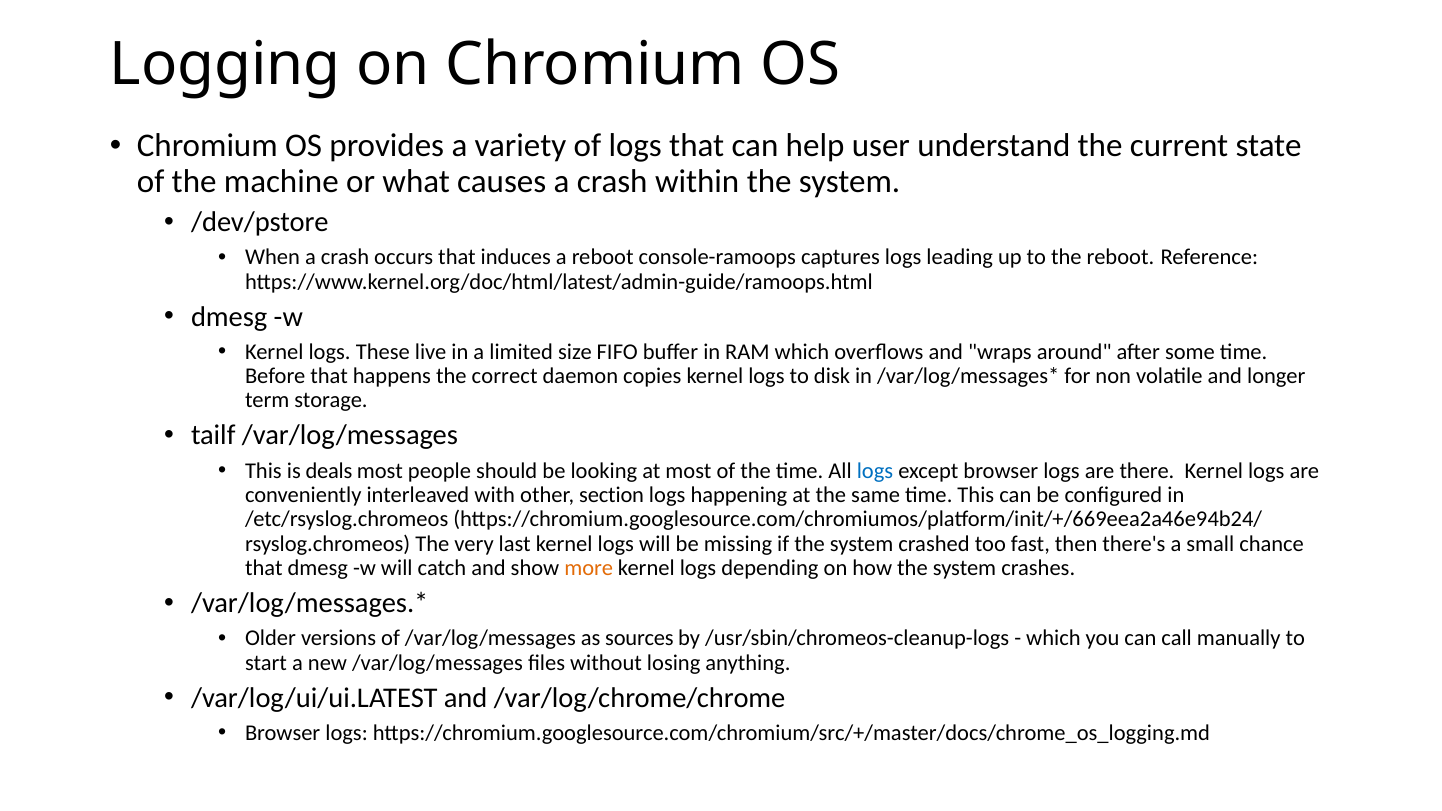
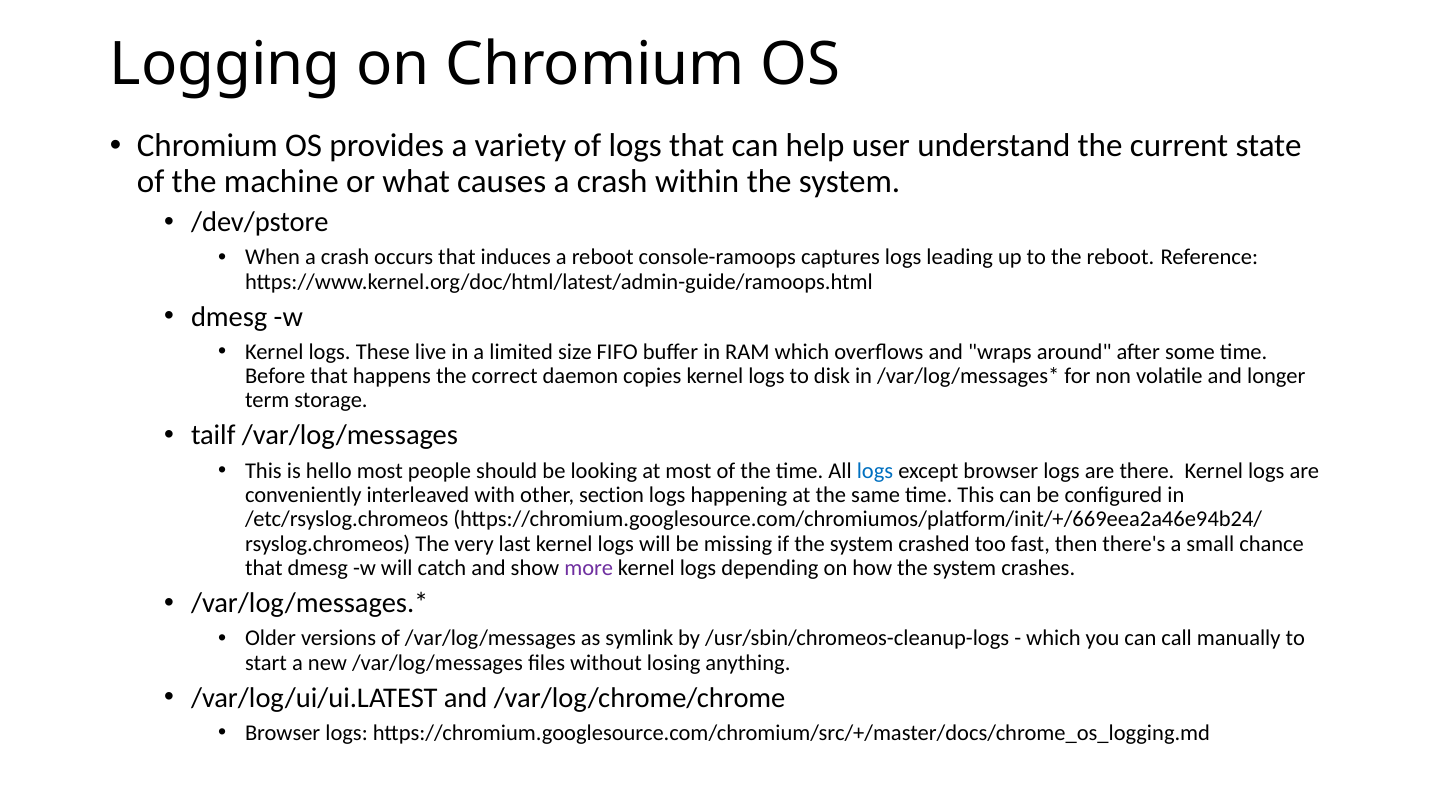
deals: deals -> hello
more colour: orange -> purple
sources: sources -> symlink
